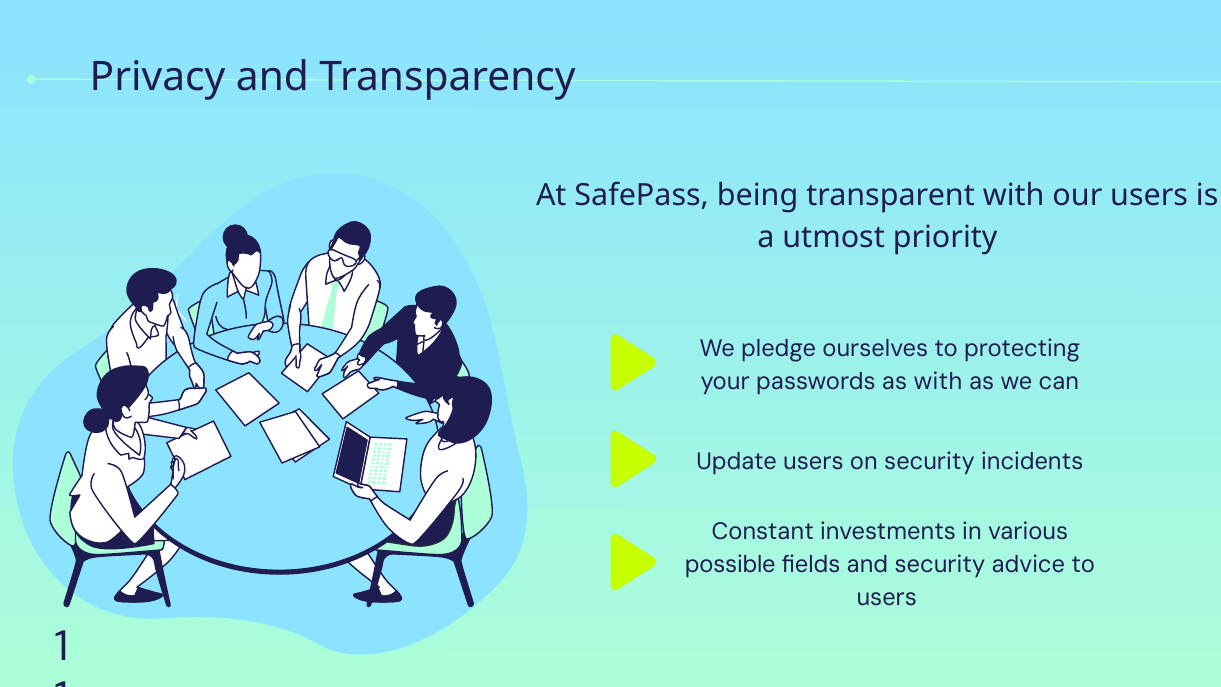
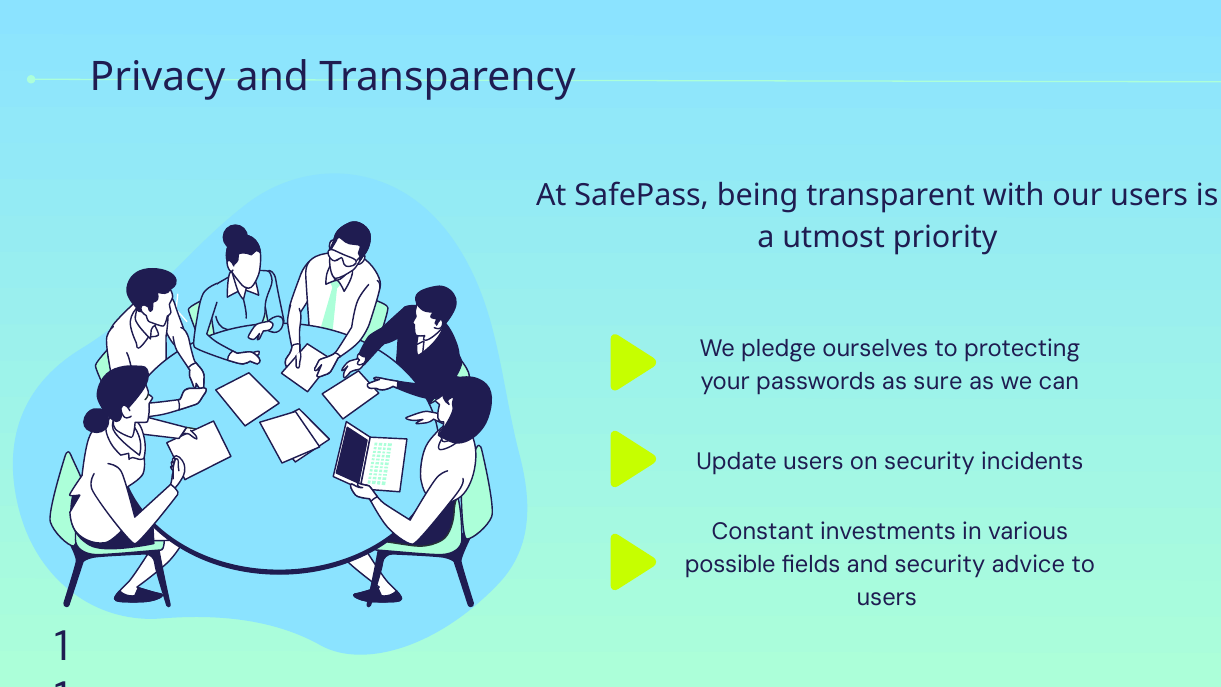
as with: with -> sure
